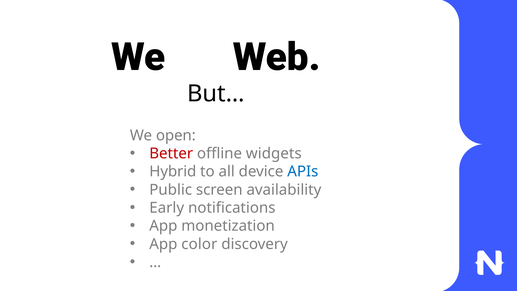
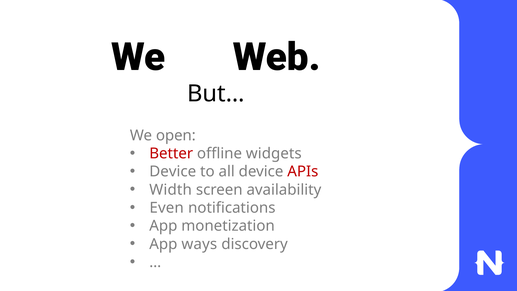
Hybrid at (173, 172): Hybrid -> Device
APIs colour: blue -> red
Public: Public -> Width
Early: Early -> Even
color: color -> ways
